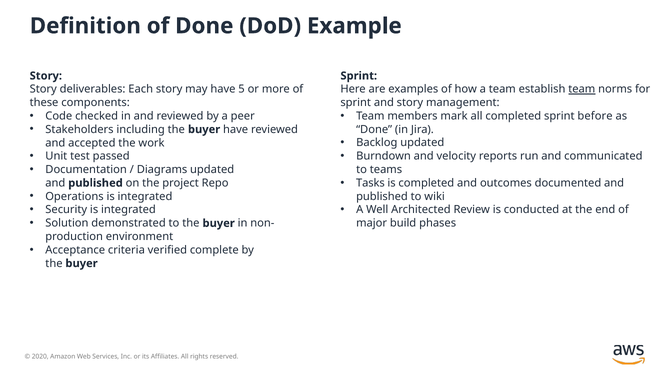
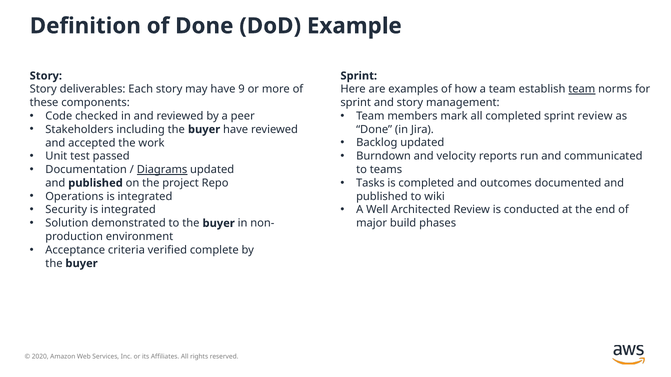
5: 5 -> 9
sprint before: before -> review
Diagrams underline: none -> present
